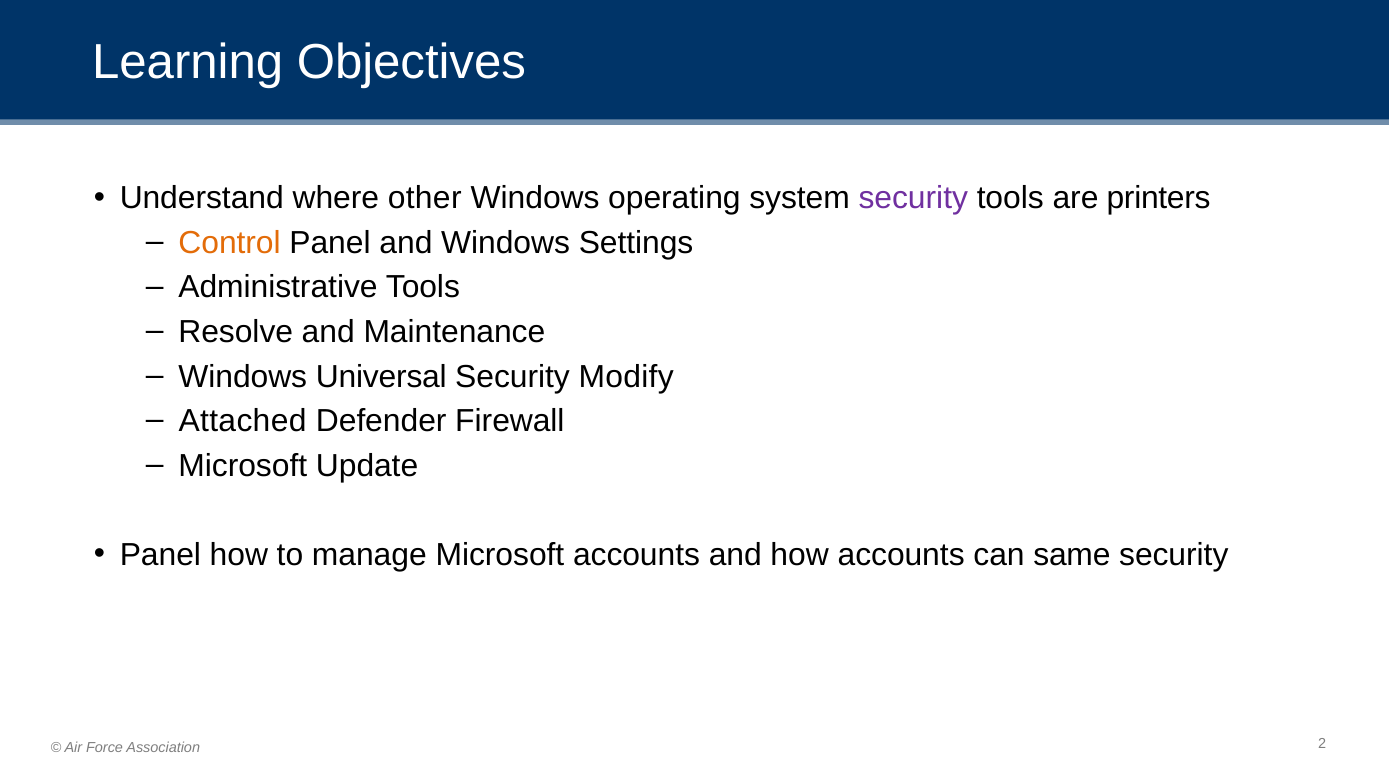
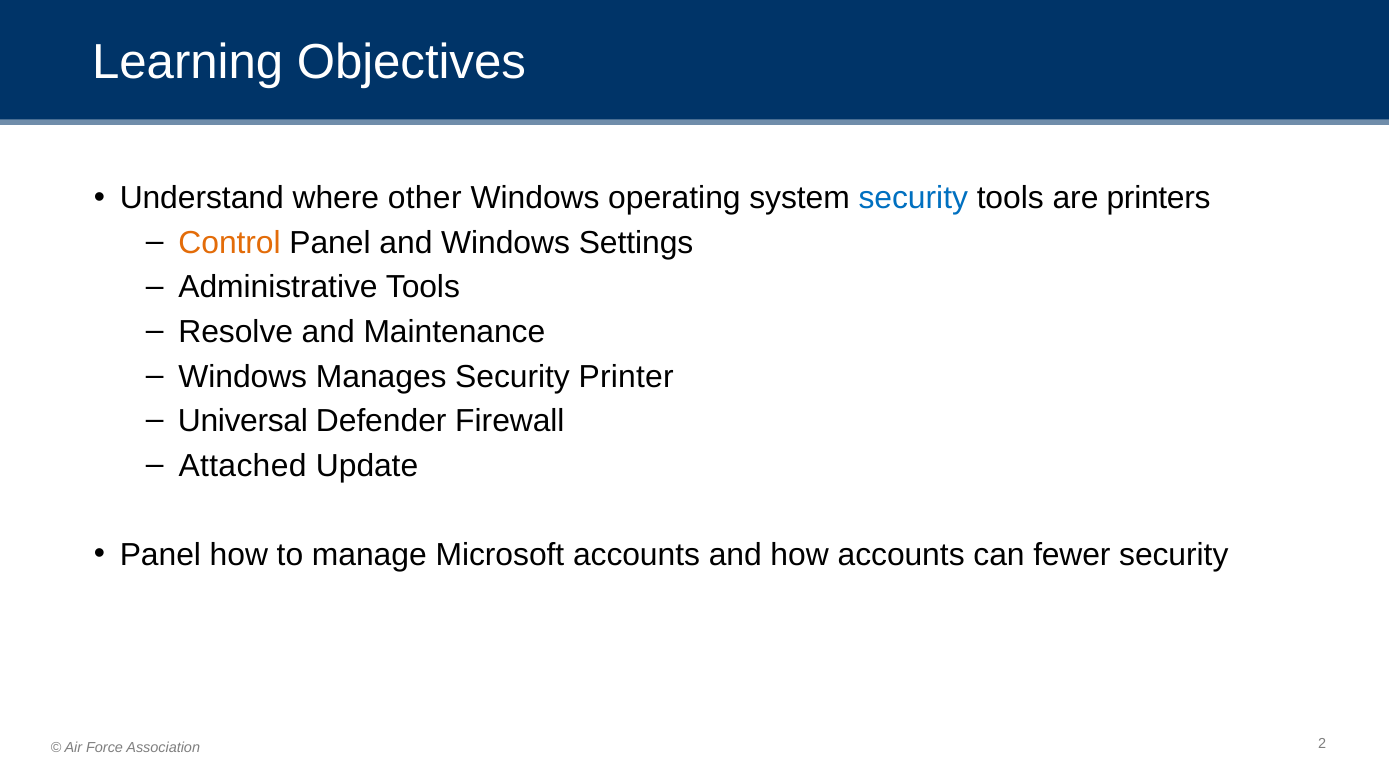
security at (913, 199) colour: purple -> blue
Universal: Universal -> Manages
Modify: Modify -> Printer
Attached: Attached -> Universal
Microsoft at (243, 466): Microsoft -> Attached
same: same -> fewer
